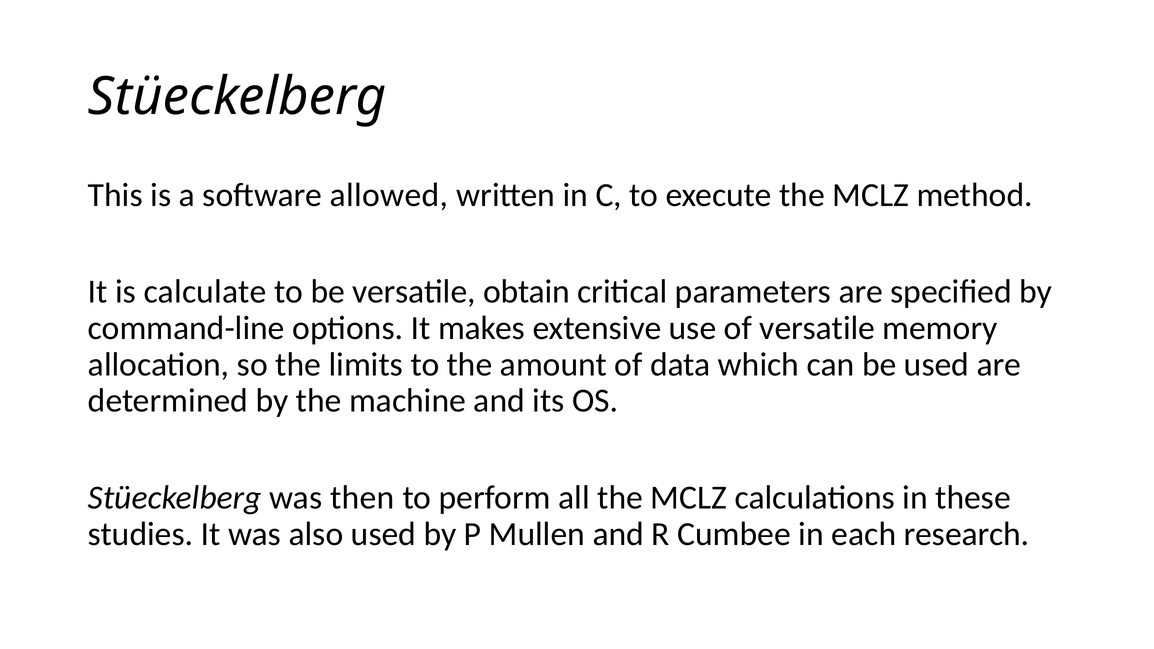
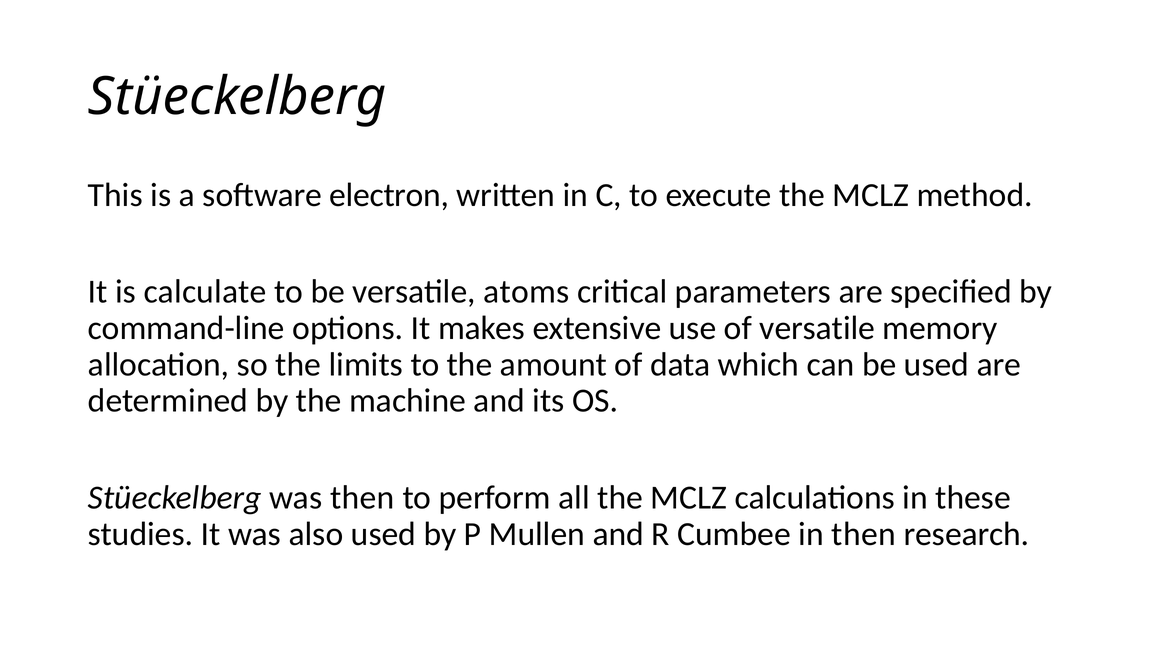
allowed: allowed -> electron
obtain: obtain -> atoms
in each: each -> then
